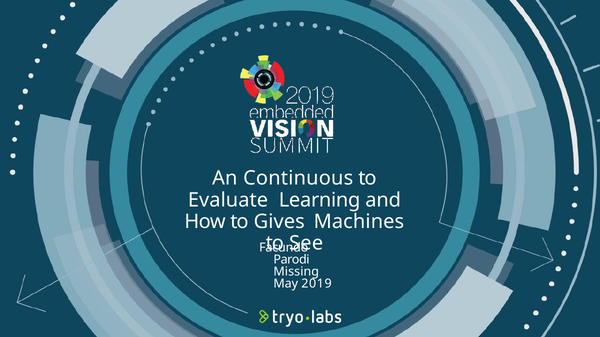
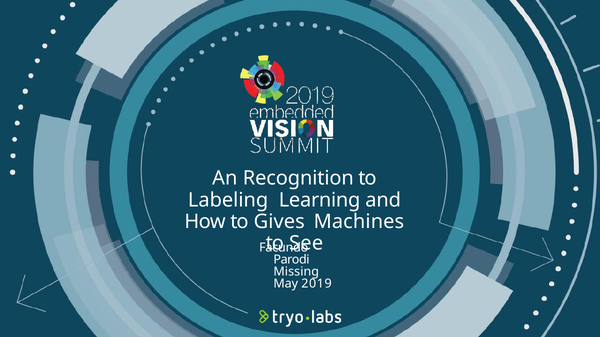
Continuous: Continuous -> Recognition
Evaluate: Evaluate -> Labeling
